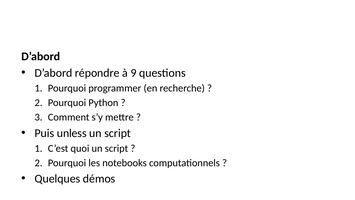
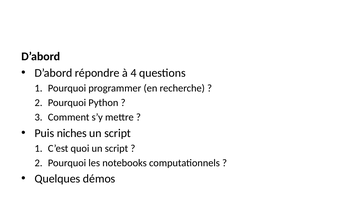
9: 9 -> 4
unless: unless -> niches
